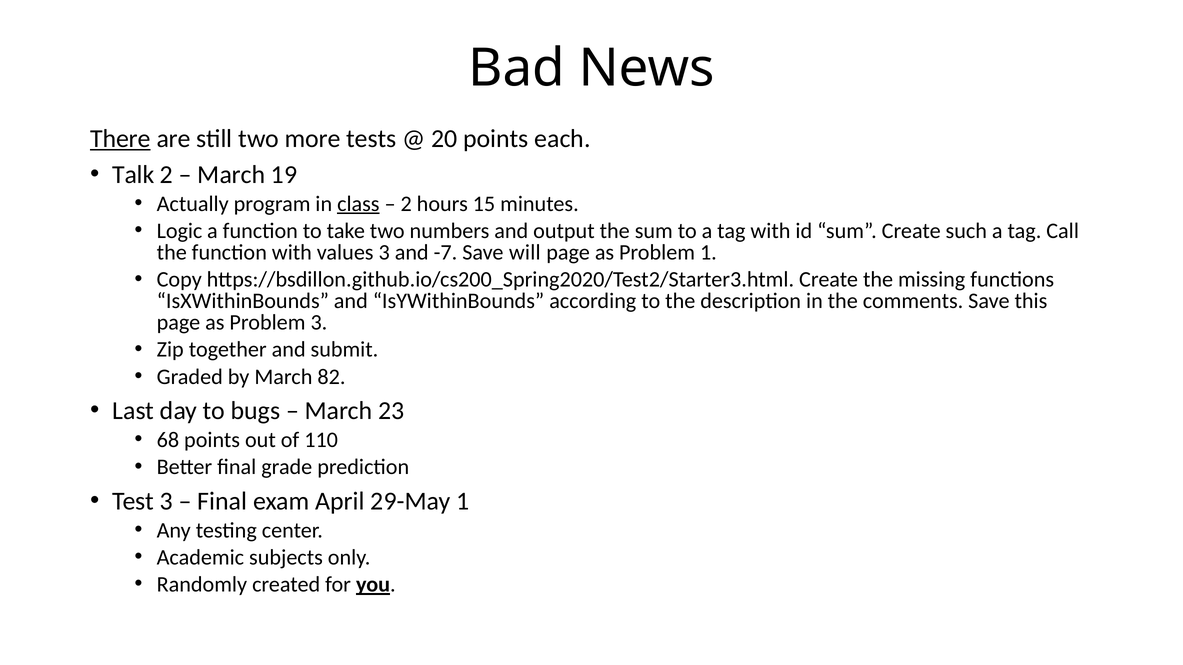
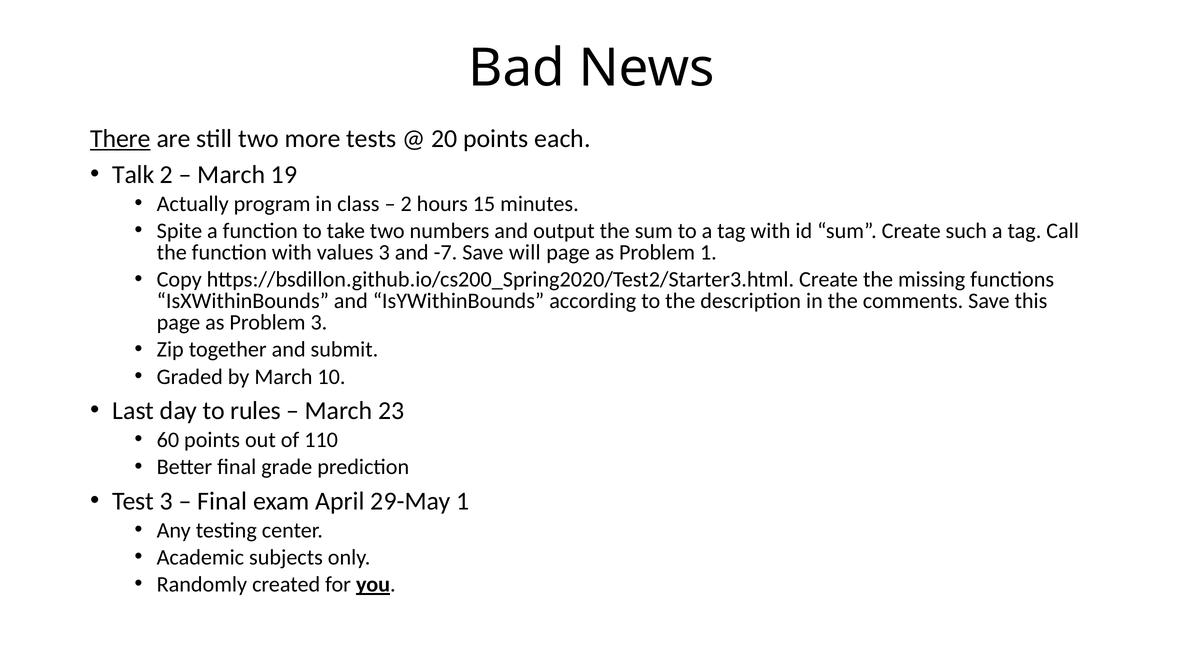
class underline: present -> none
Logic: Logic -> Spite
82: 82 -> 10
bugs: bugs -> rules
68: 68 -> 60
